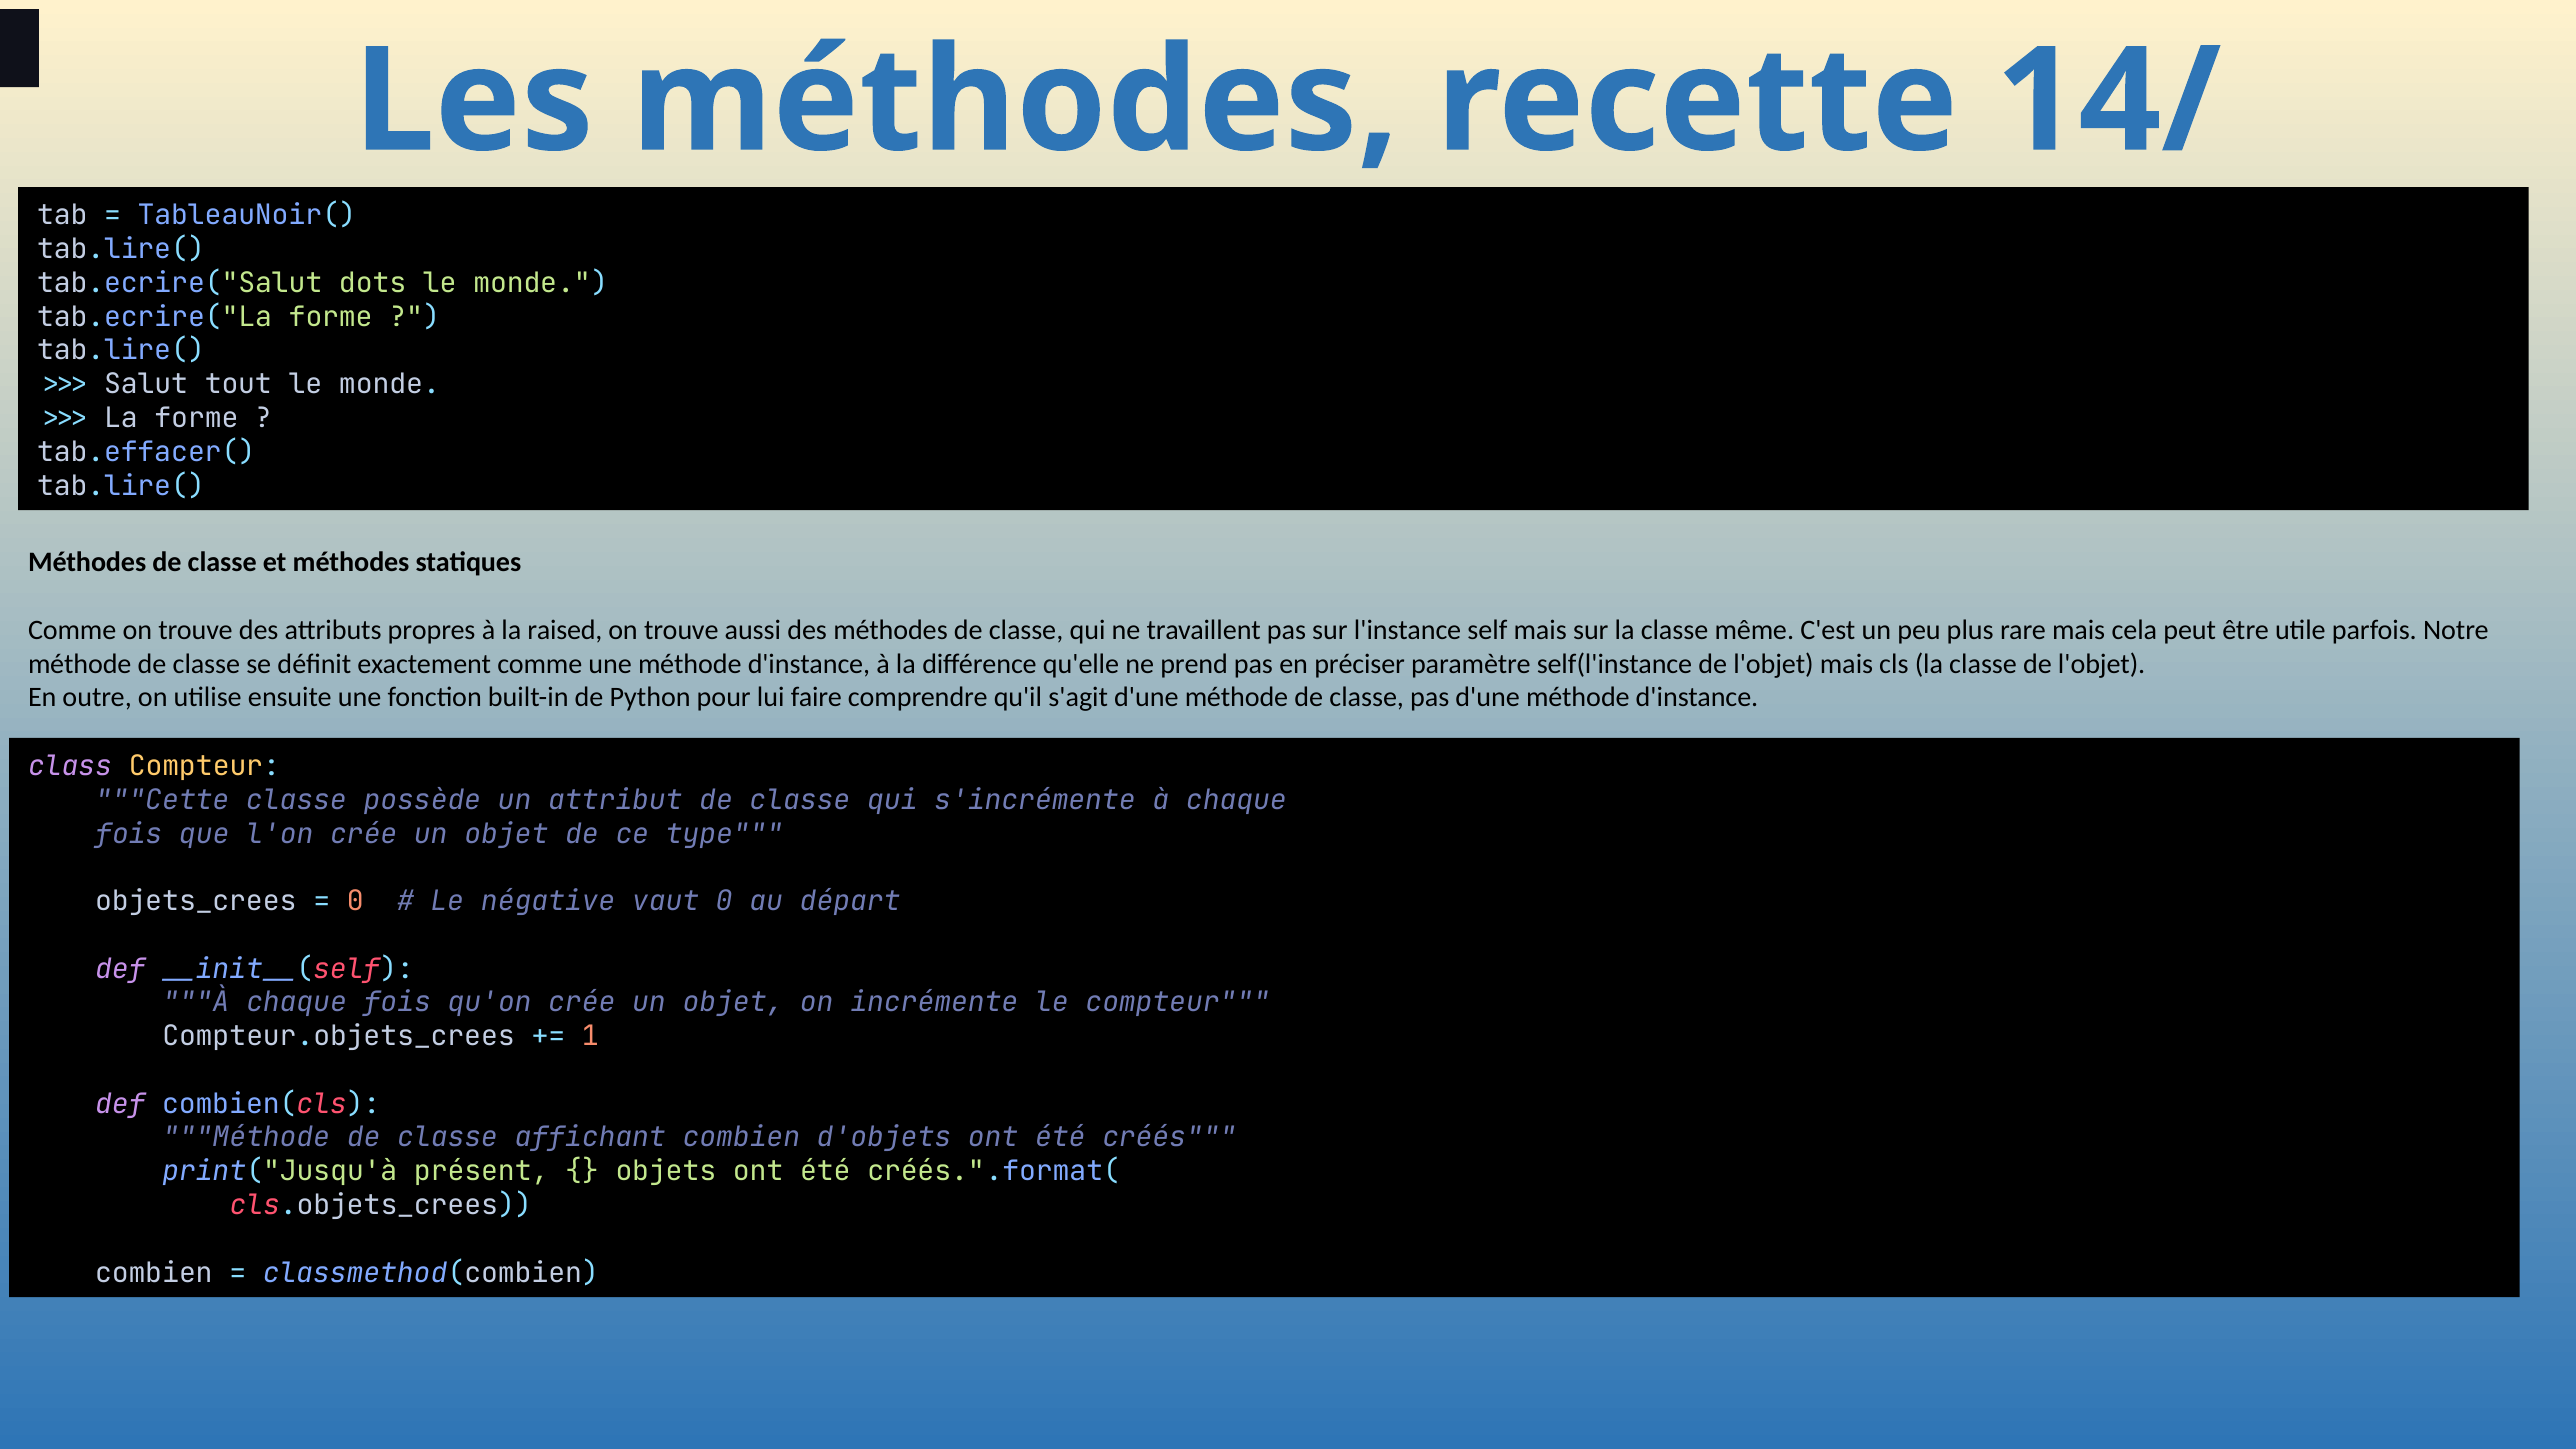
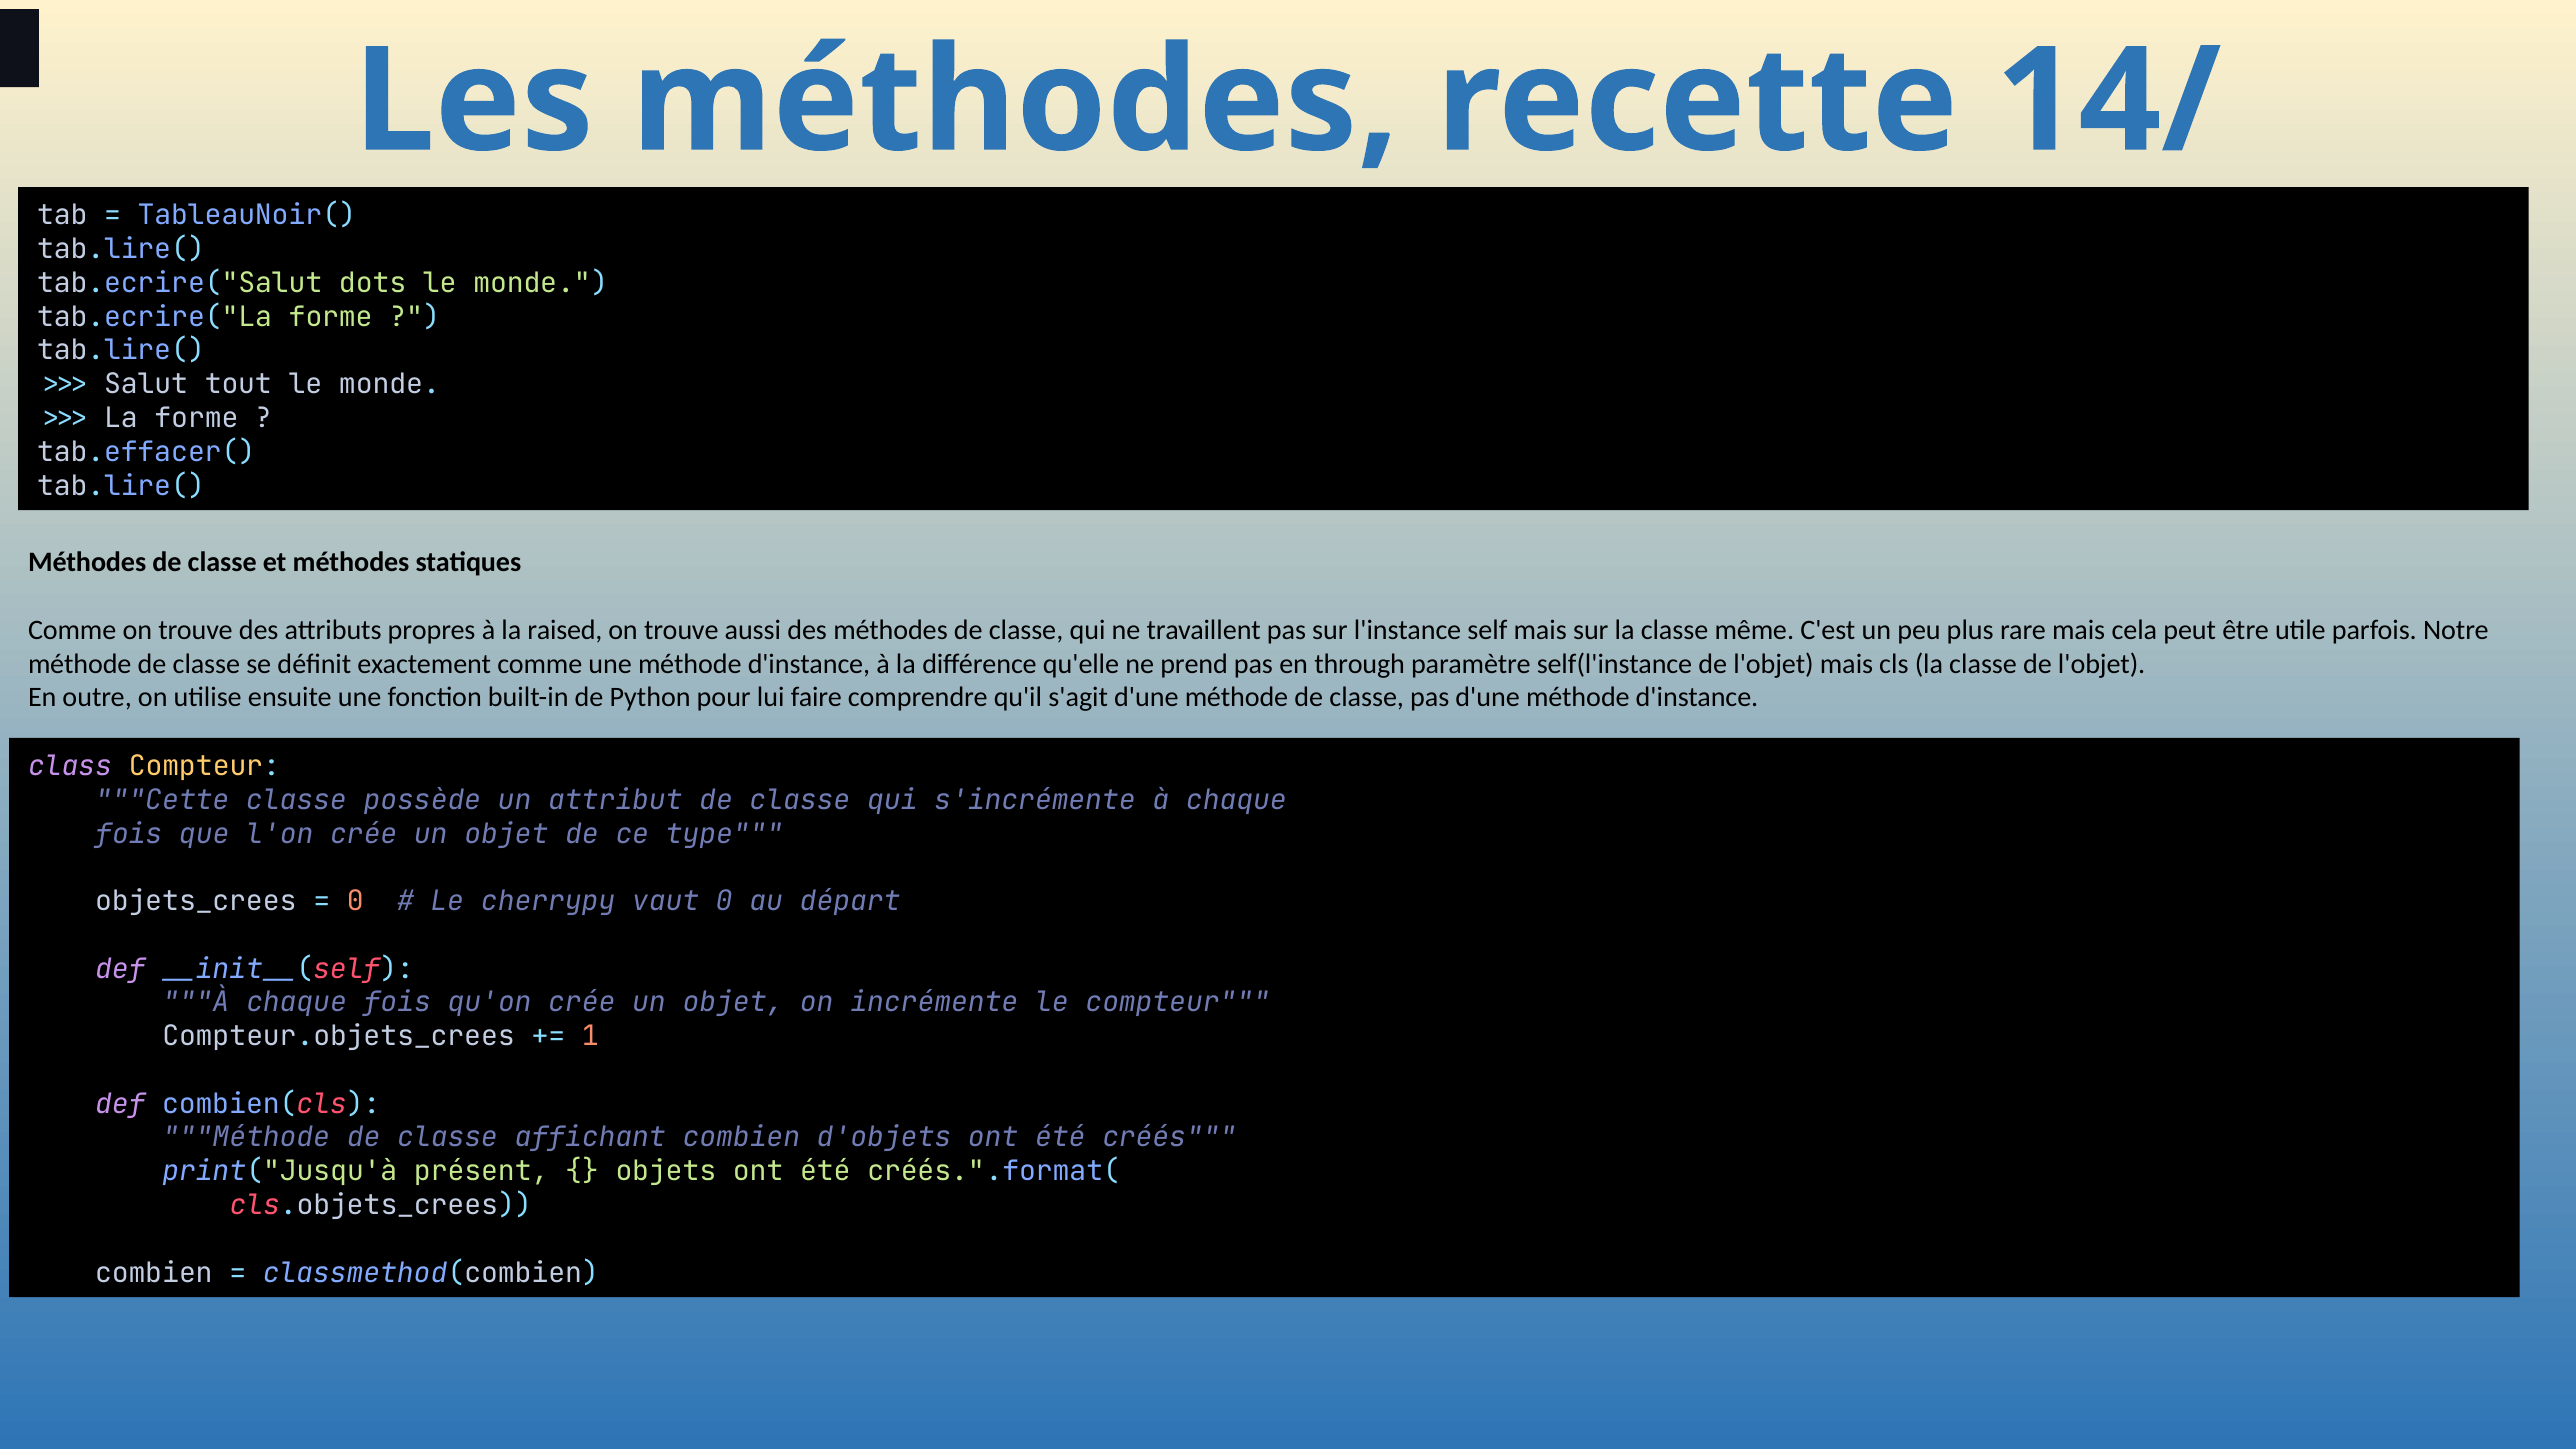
préciser: préciser -> through
négative: négative -> cherrypy
